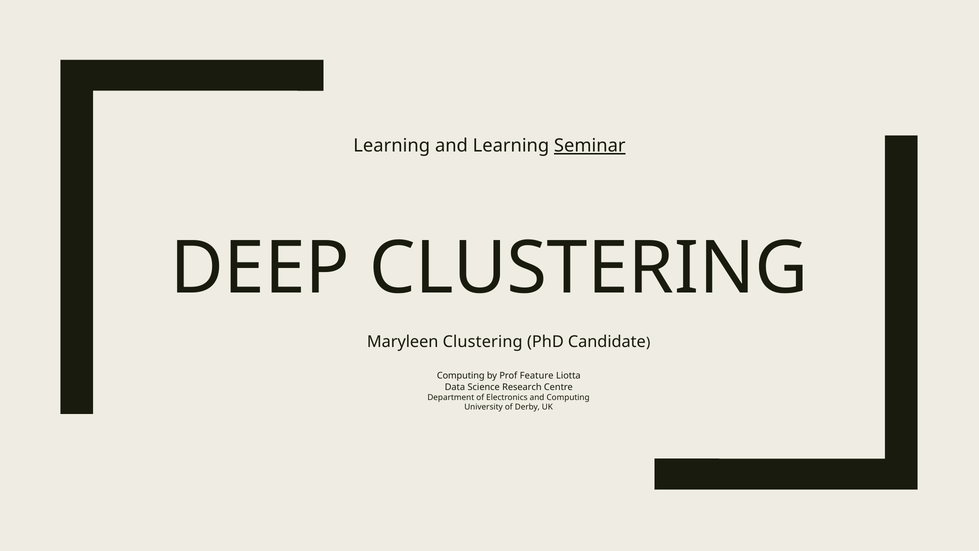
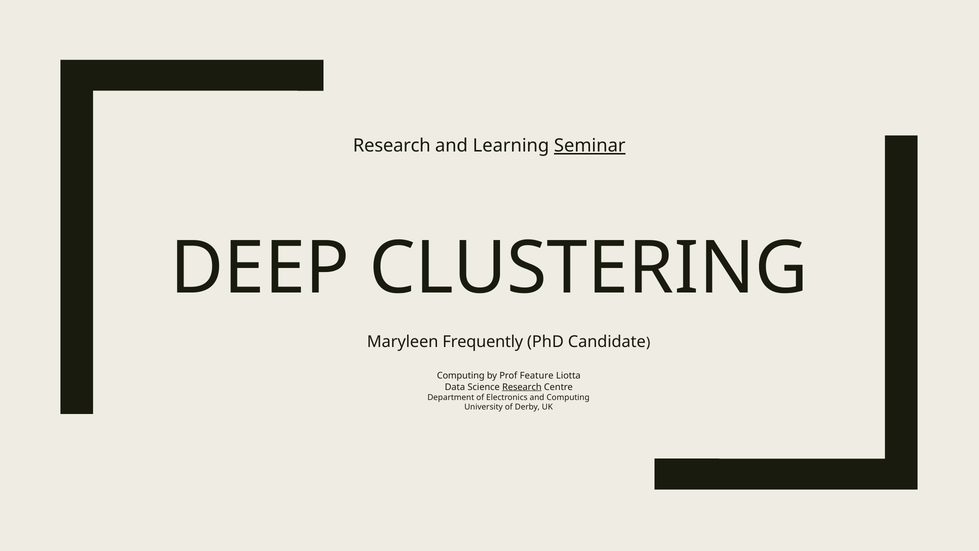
Learning at (392, 146): Learning -> Research
Maryleen Clustering: Clustering -> Frequently
Research at (522, 387) underline: none -> present
